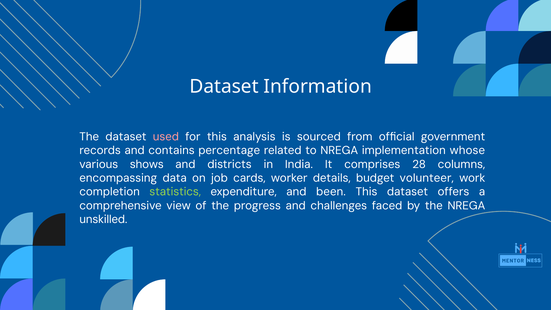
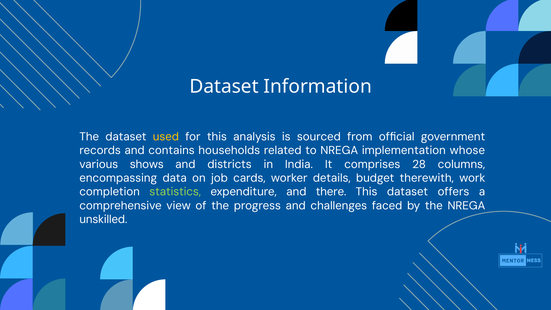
used colour: pink -> yellow
percentage: percentage -> households
volunteer: volunteer -> therewith
been: been -> there
